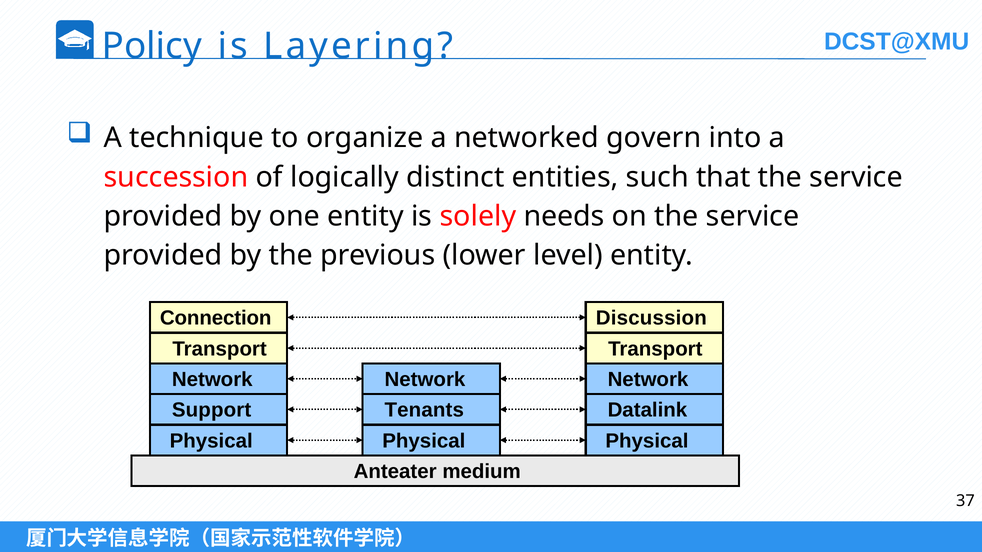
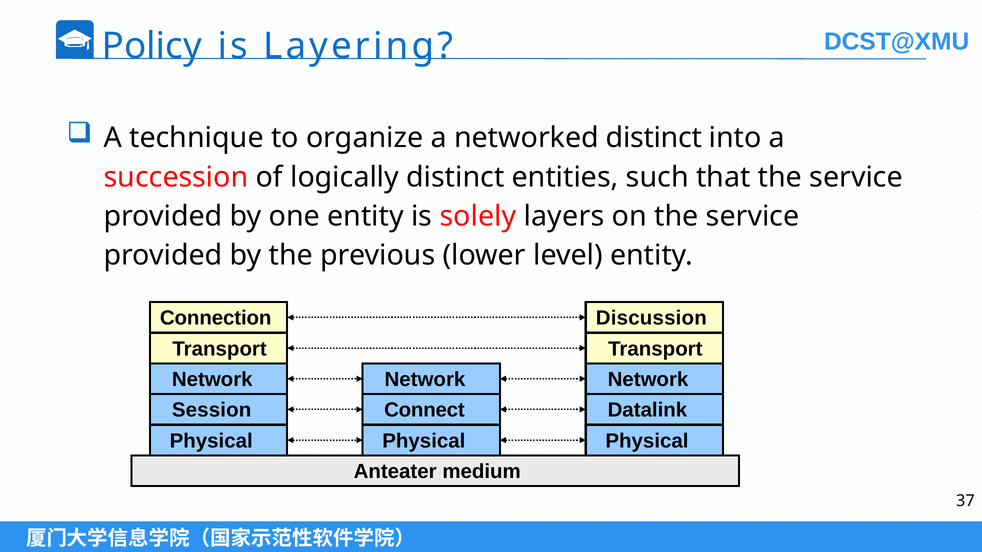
networked govern: govern -> distinct
needs: needs -> layers
Support: Support -> Session
Tenants: Tenants -> Connect
